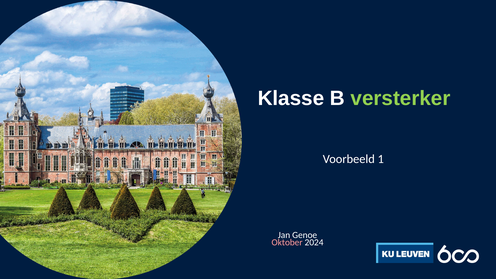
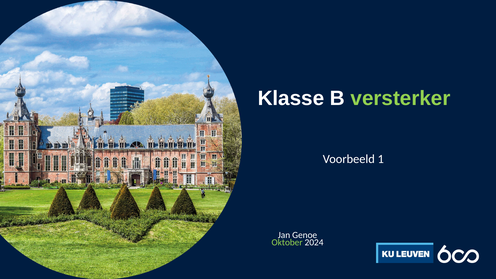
Oktober colour: pink -> light green
